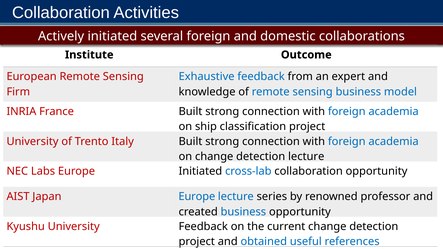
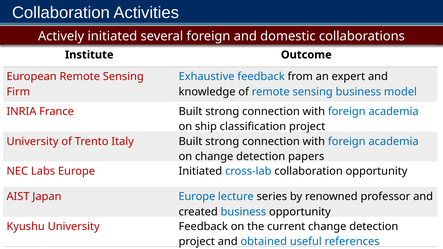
detection lecture: lecture -> papers
